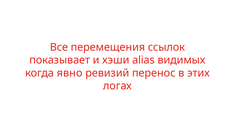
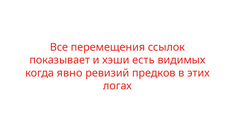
alias: alias -> есть
перенос: перенос -> предков
